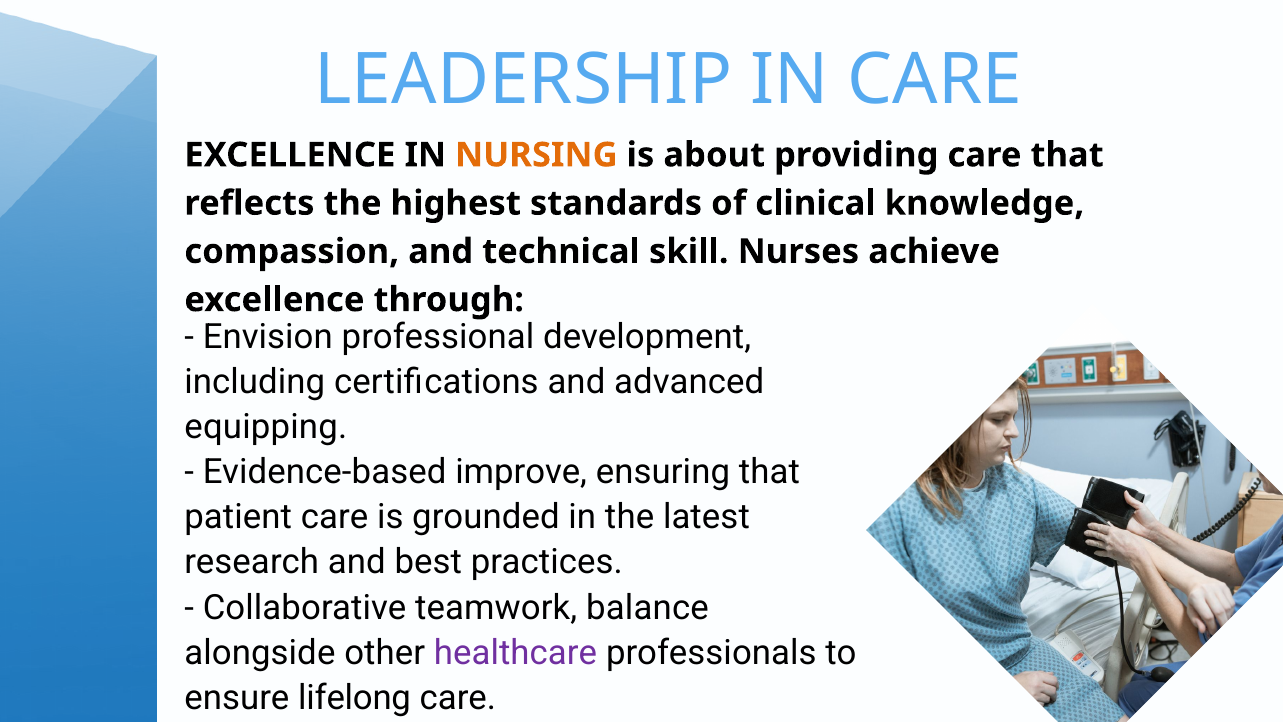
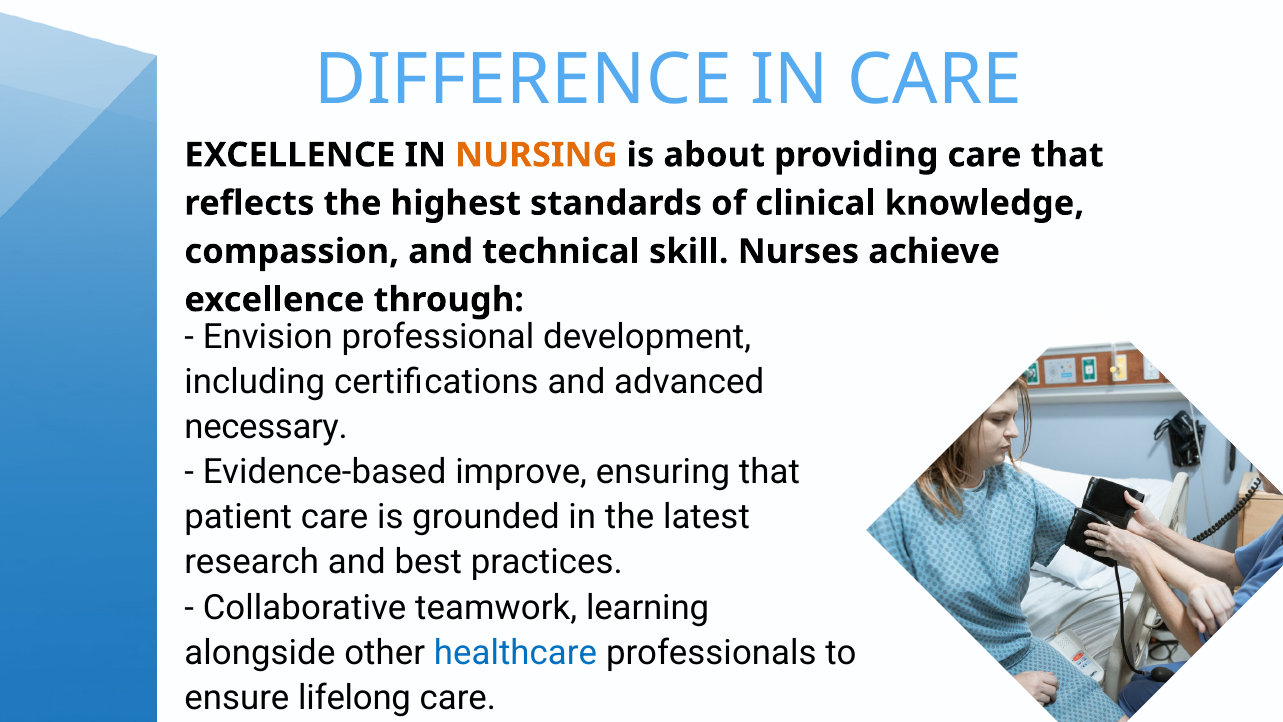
LEADERSHIP: LEADERSHIP -> DIFFERENCE
equipping: equipping -> necessary
balance: balance -> learning
healthcare colour: purple -> blue
